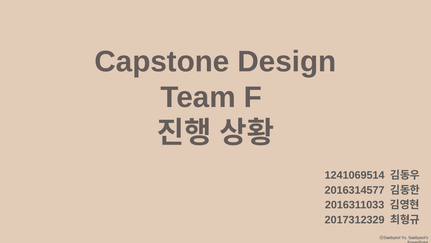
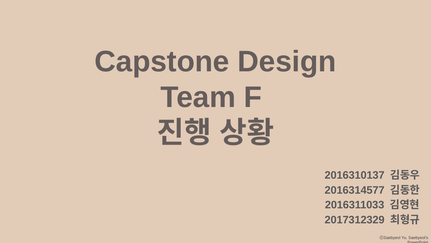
1241069514: 1241069514 -> 2016310137
